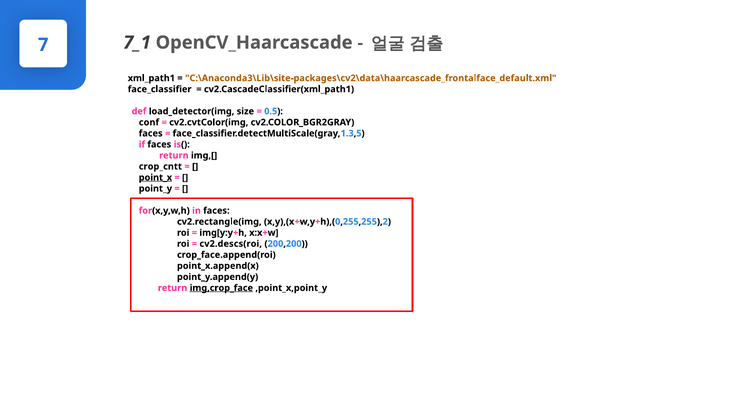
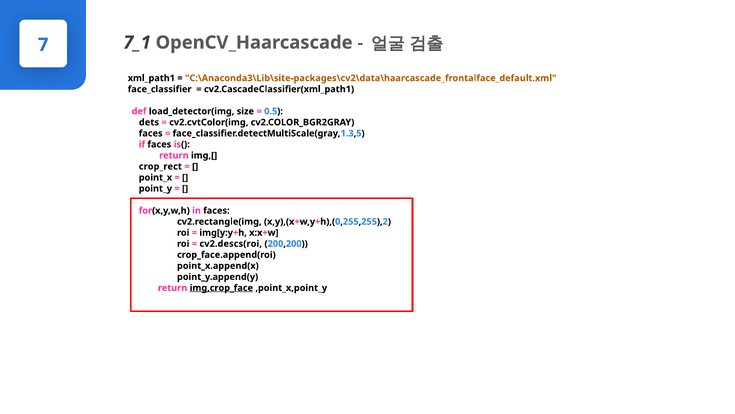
conf: conf -> dets
crop_cntt: crop_cntt -> crop_rect
point_x underline: present -> none
